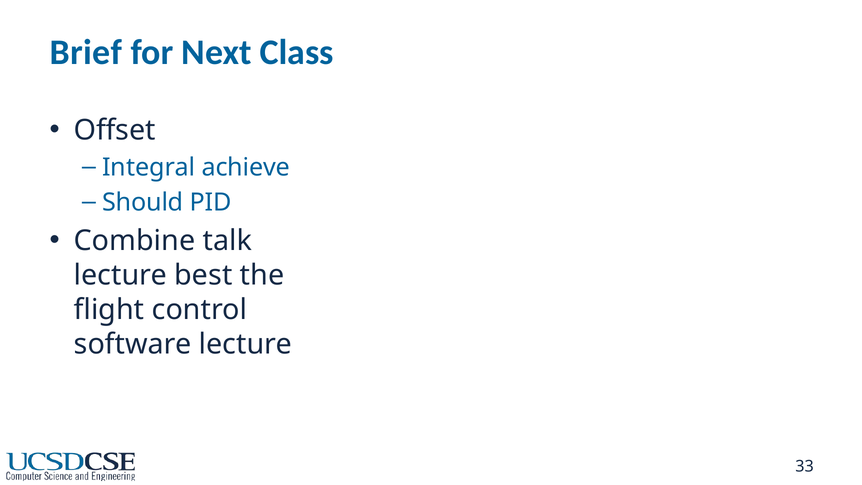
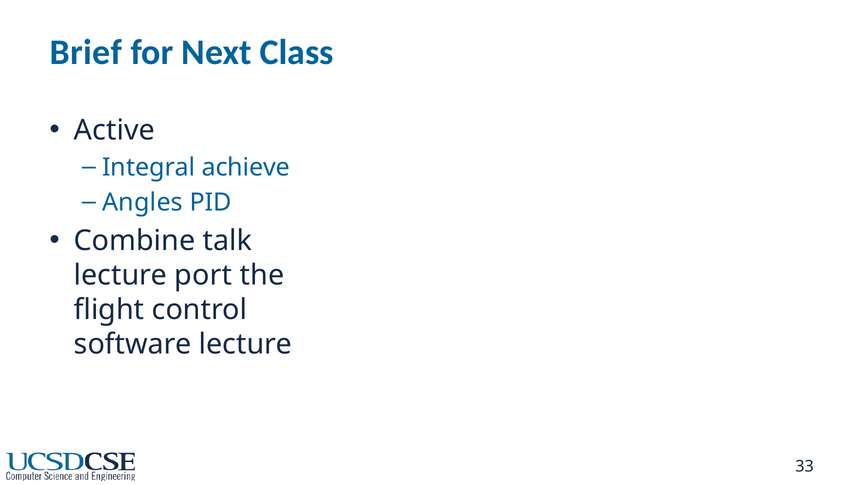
Offset: Offset -> Active
Should: Should -> Angles
best: best -> port
